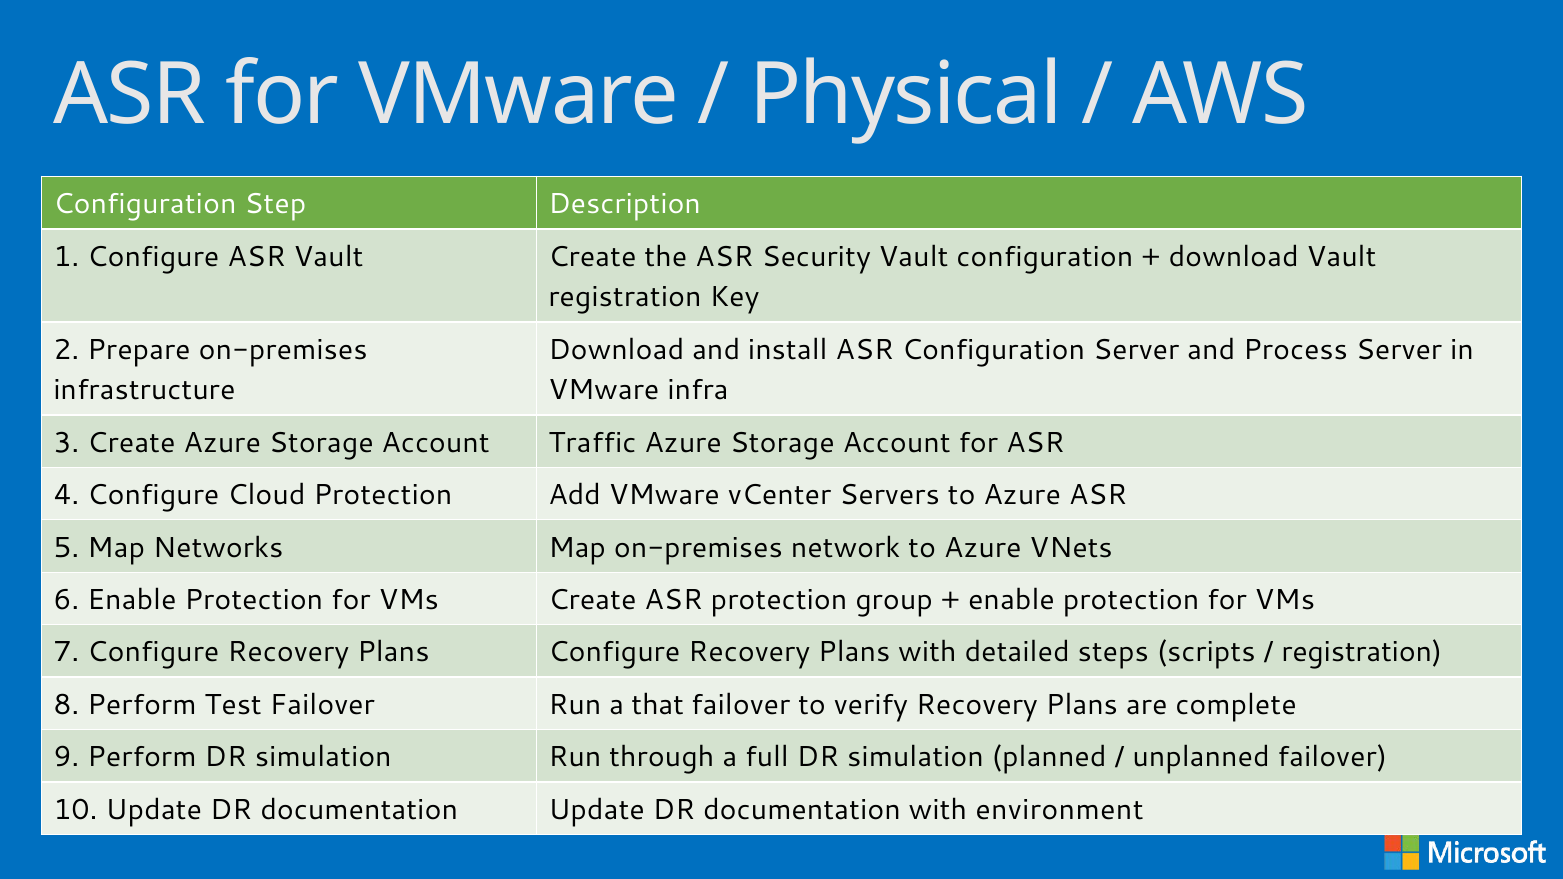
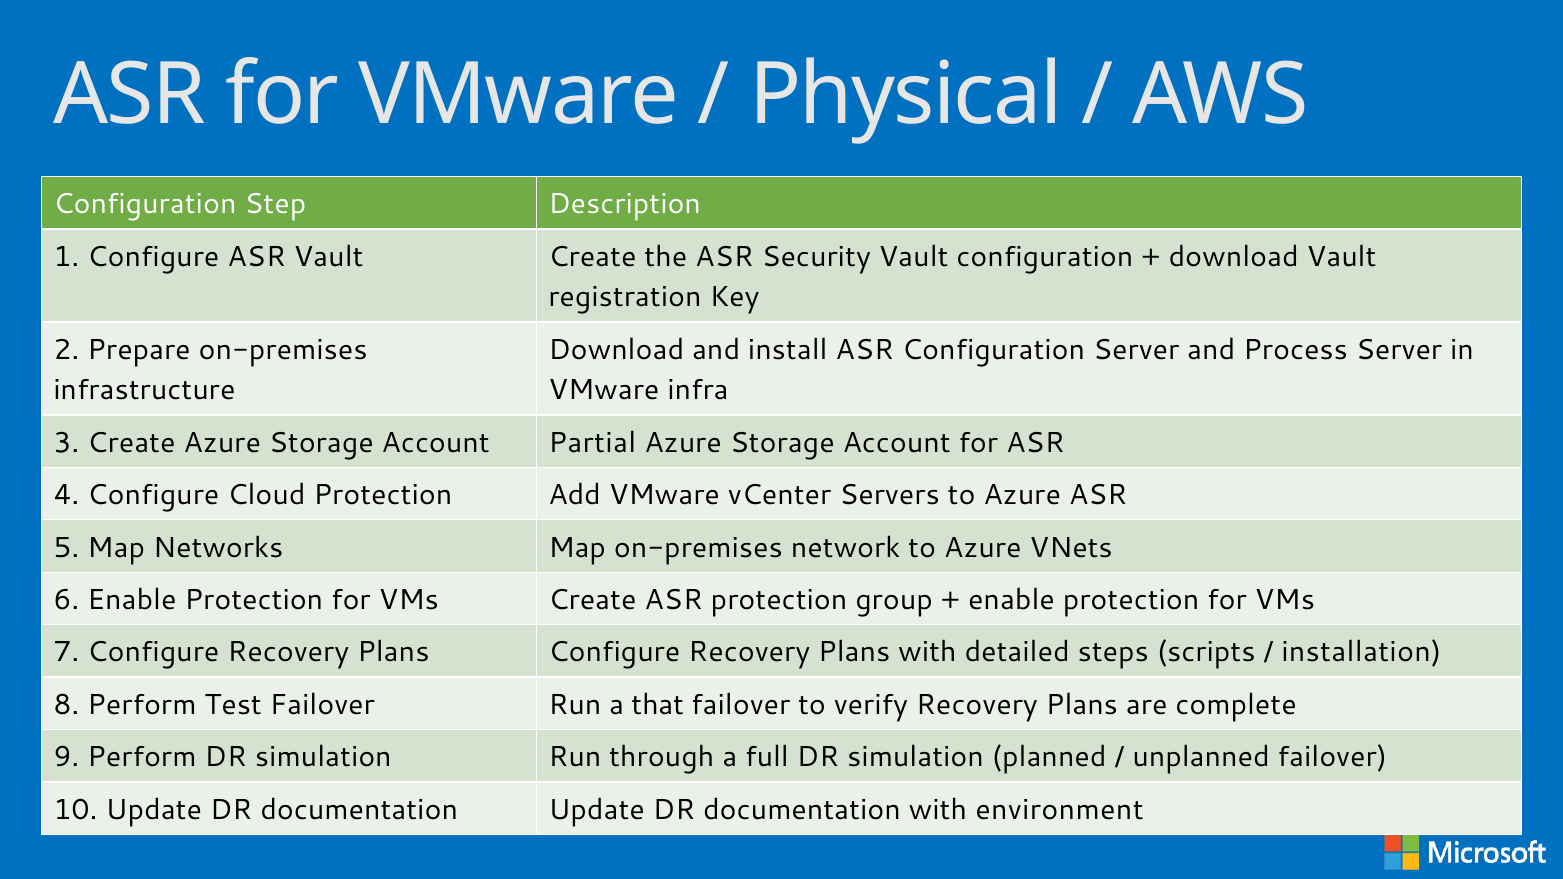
Traffic: Traffic -> Partial
registration at (1362, 653): registration -> installation
